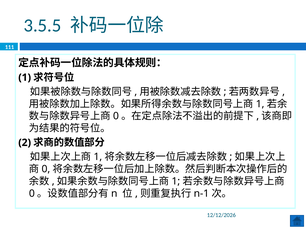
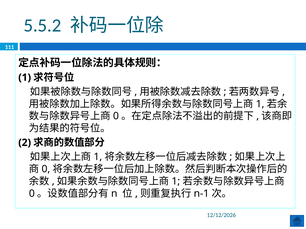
3.5.5: 3.5.5 -> 5.5.2
